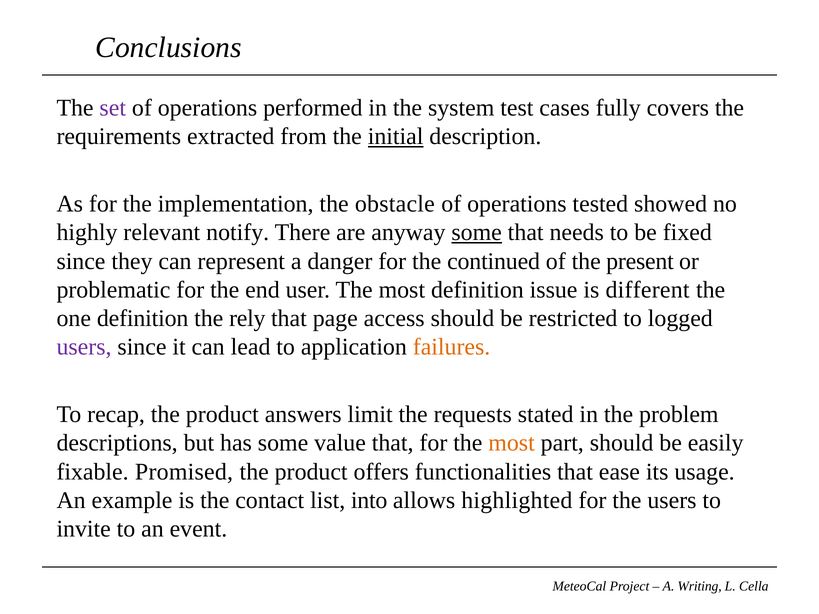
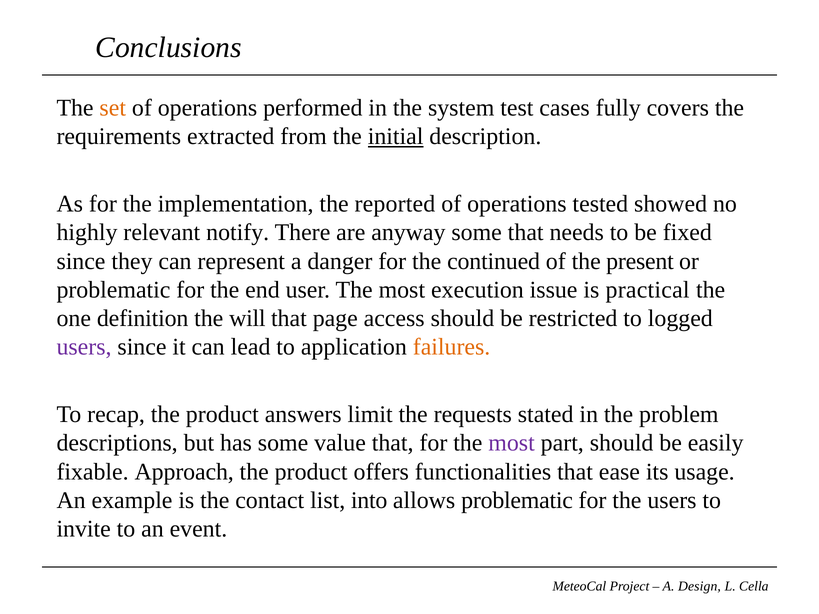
set colour: purple -> orange
obstacle: obstacle -> reported
some at (477, 233) underline: present -> none
most definition: definition -> execution
different: different -> practical
rely: rely -> will
most at (512, 443) colour: orange -> purple
Promised: Promised -> Approach
allows highlighted: highlighted -> problematic
Writing: Writing -> Design
